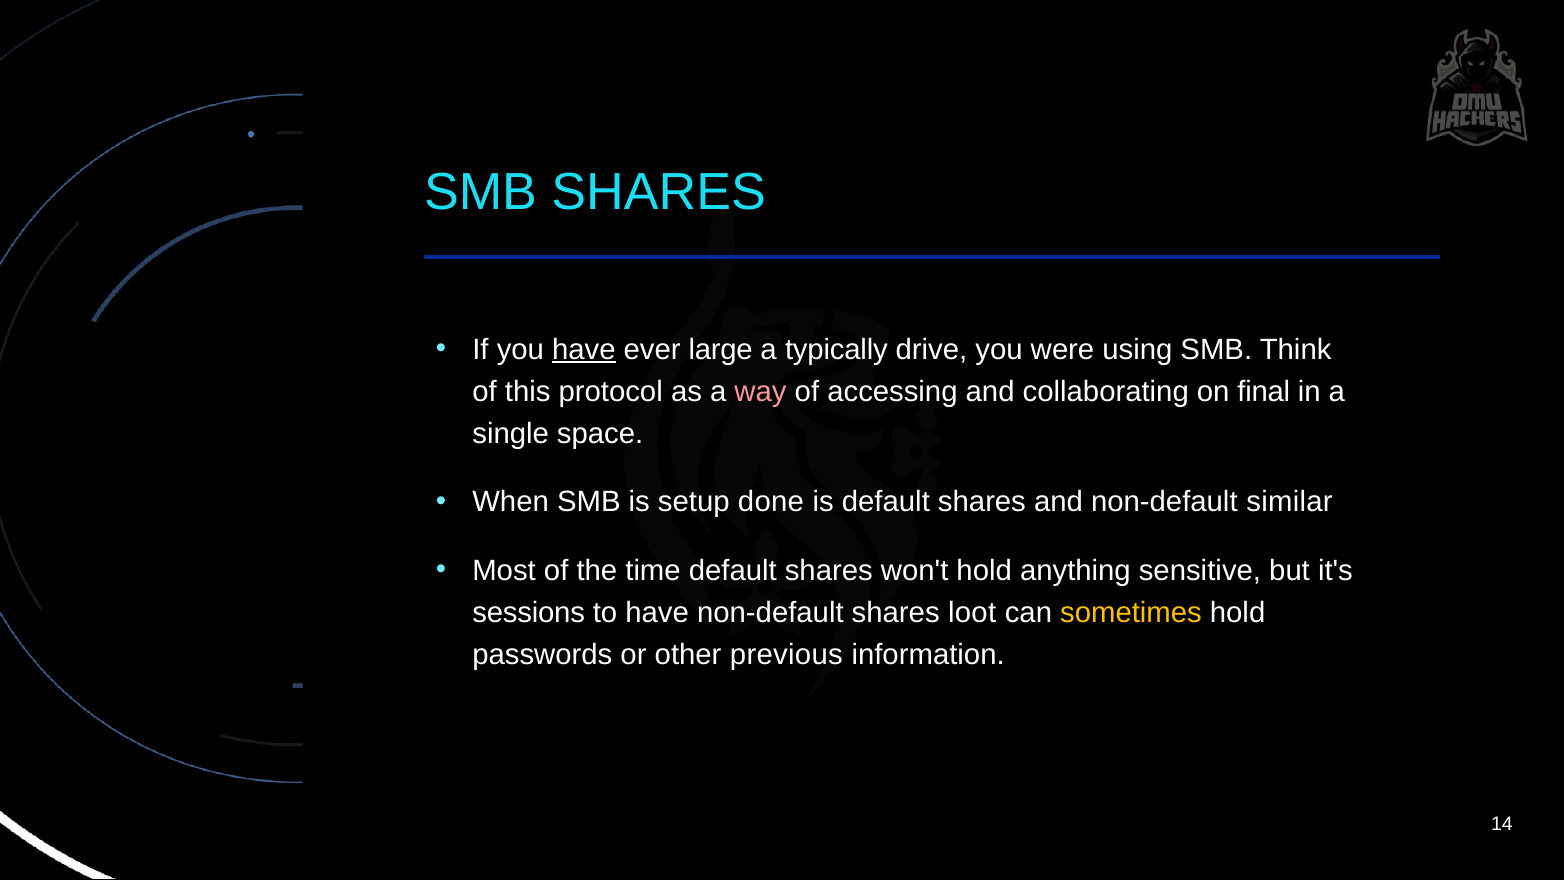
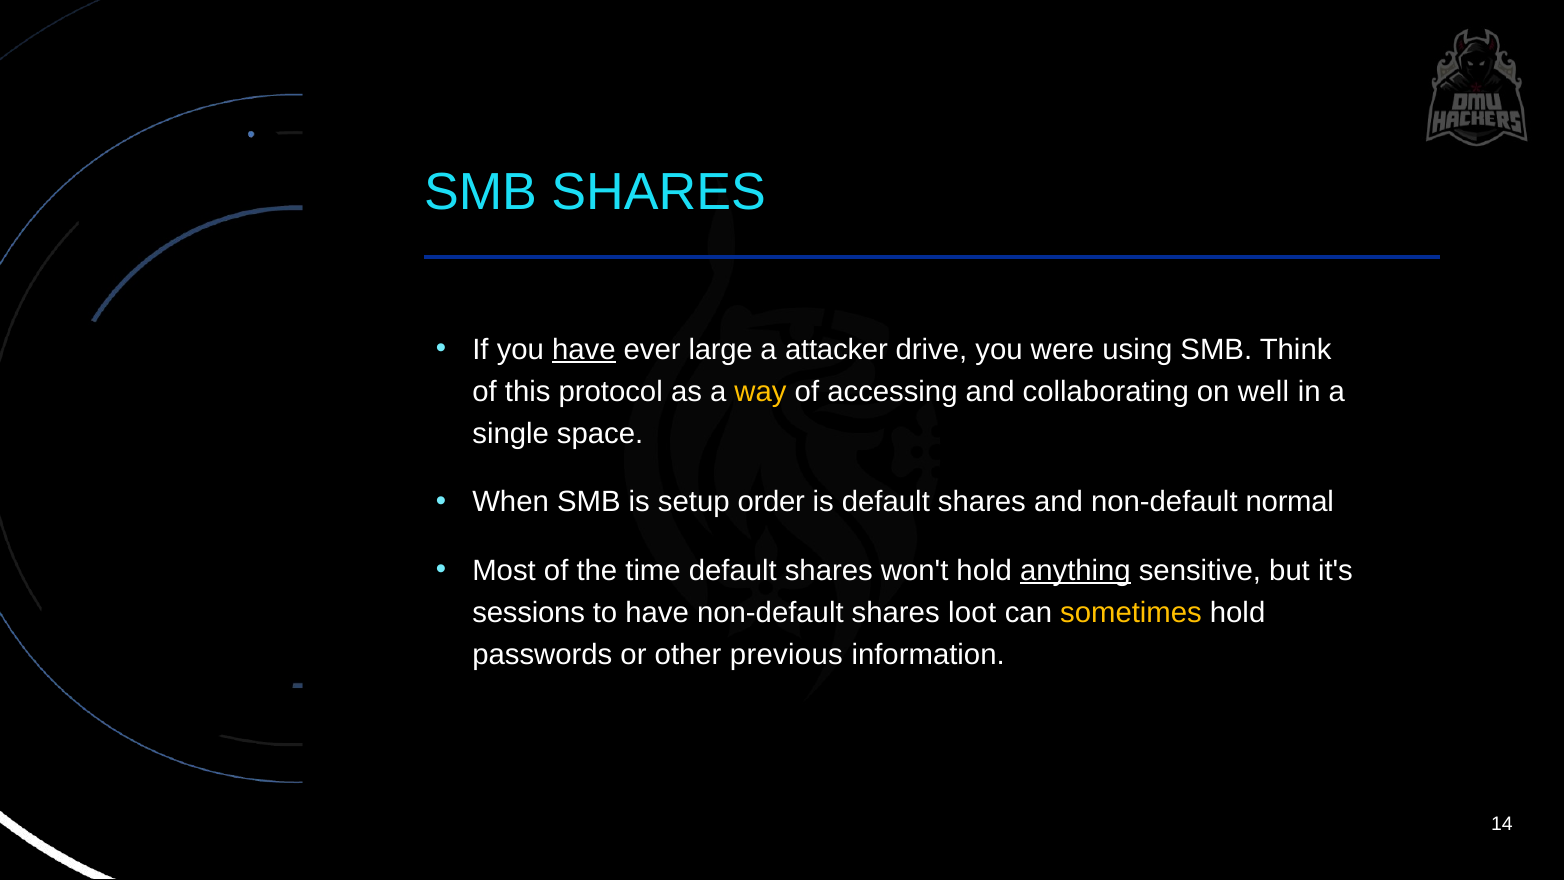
typically: typically -> attacker
way colour: pink -> yellow
final: final -> well
done: done -> order
similar: similar -> normal
anything underline: none -> present
